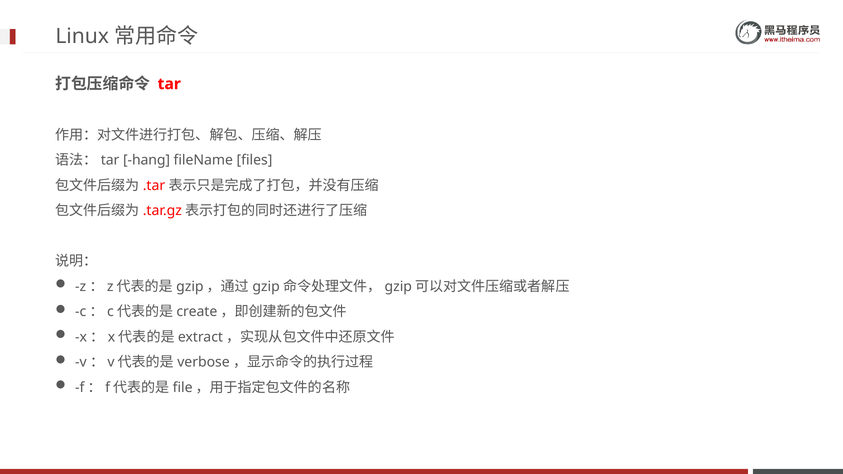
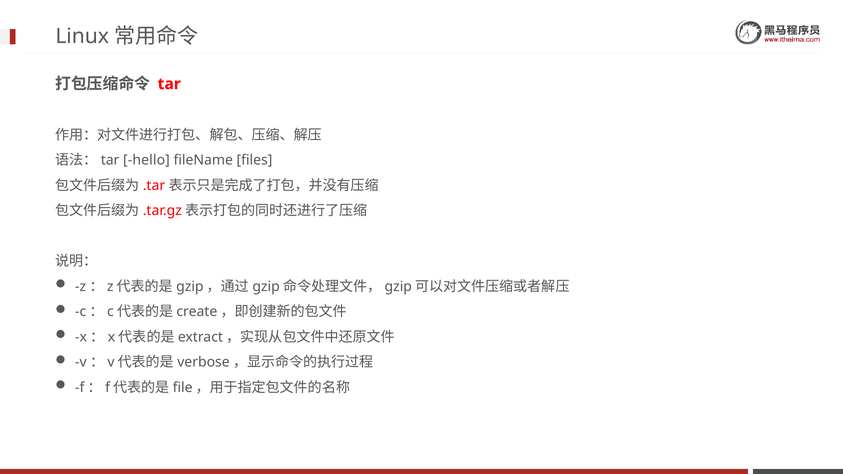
hang: hang -> hello
